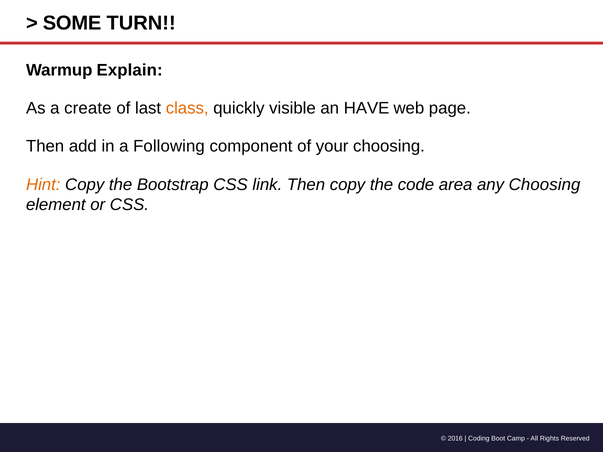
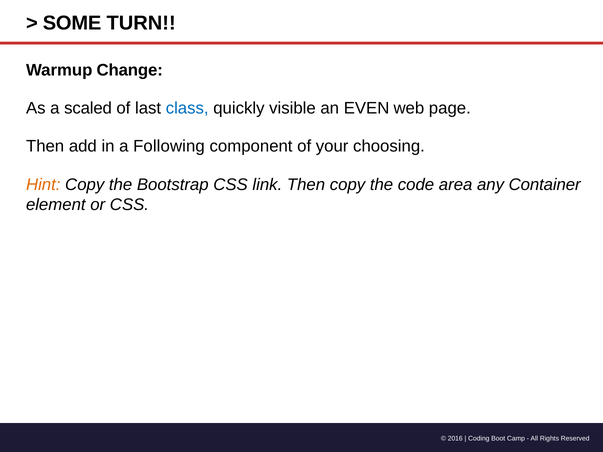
Explain: Explain -> Change
create: create -> scaled
class colour: orange -> blue
HAVE: HAVE -> EVEN
any Choosing: Choosing -> Container
